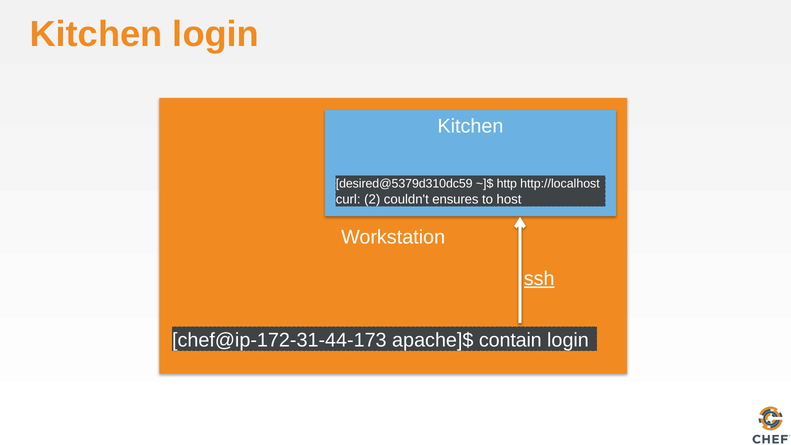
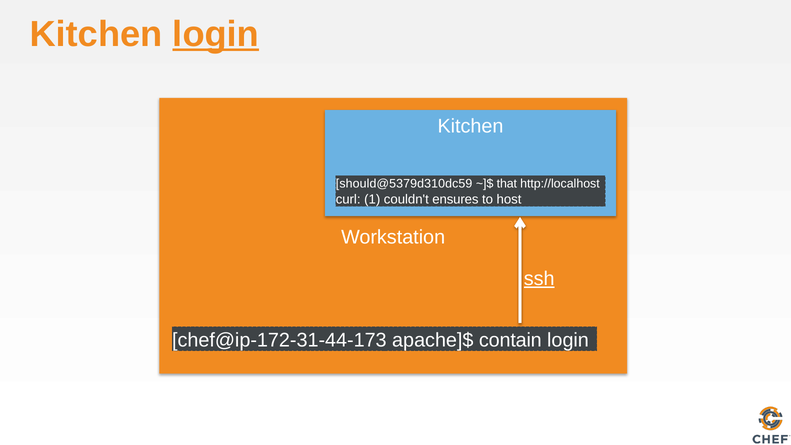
login at (216, 34) underline: none -> present
desired@5379d310dc59: desired@5379d310dc59 -> should@5379d310dc59
http: http -> that
2: 2 -> 1
